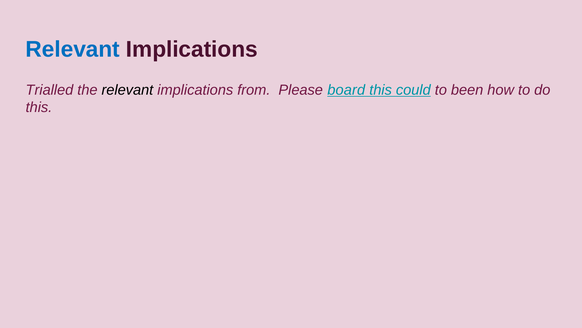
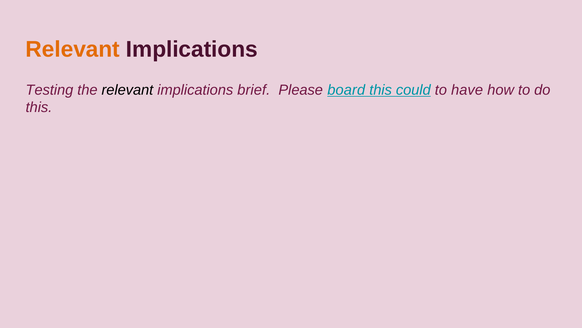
Relevant at (73, 49) colour: blue -> orange
Trialled: Trialled -> Testing
from: from -> brief
been: been -> have
